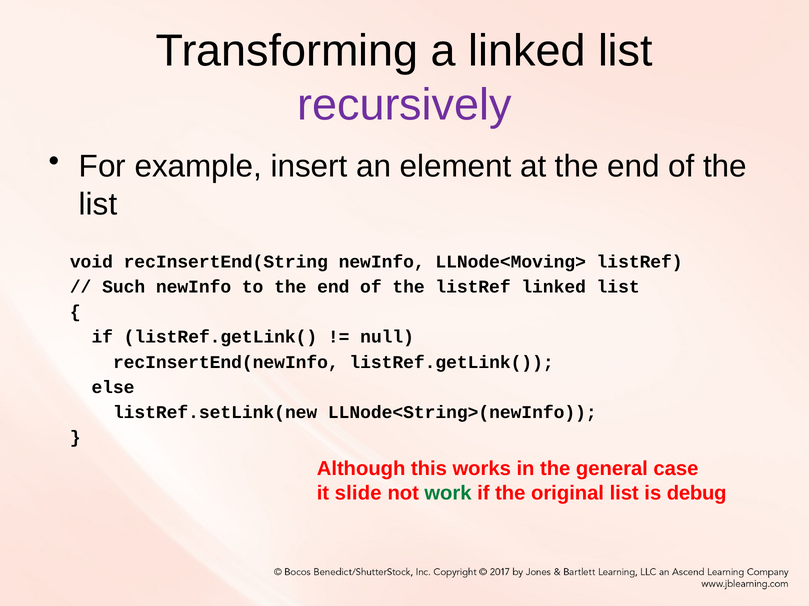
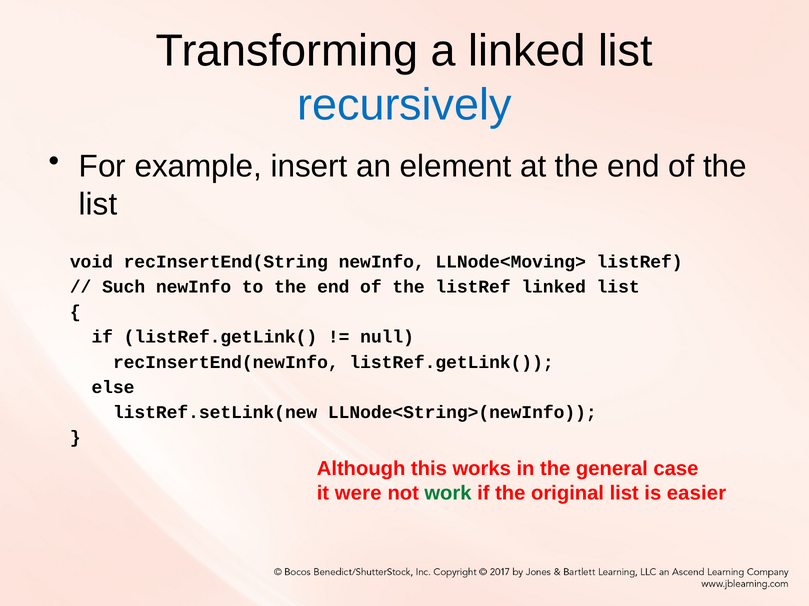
recursively colour: purple -> blue
slide: slide -> were
debug: debug -> easier
